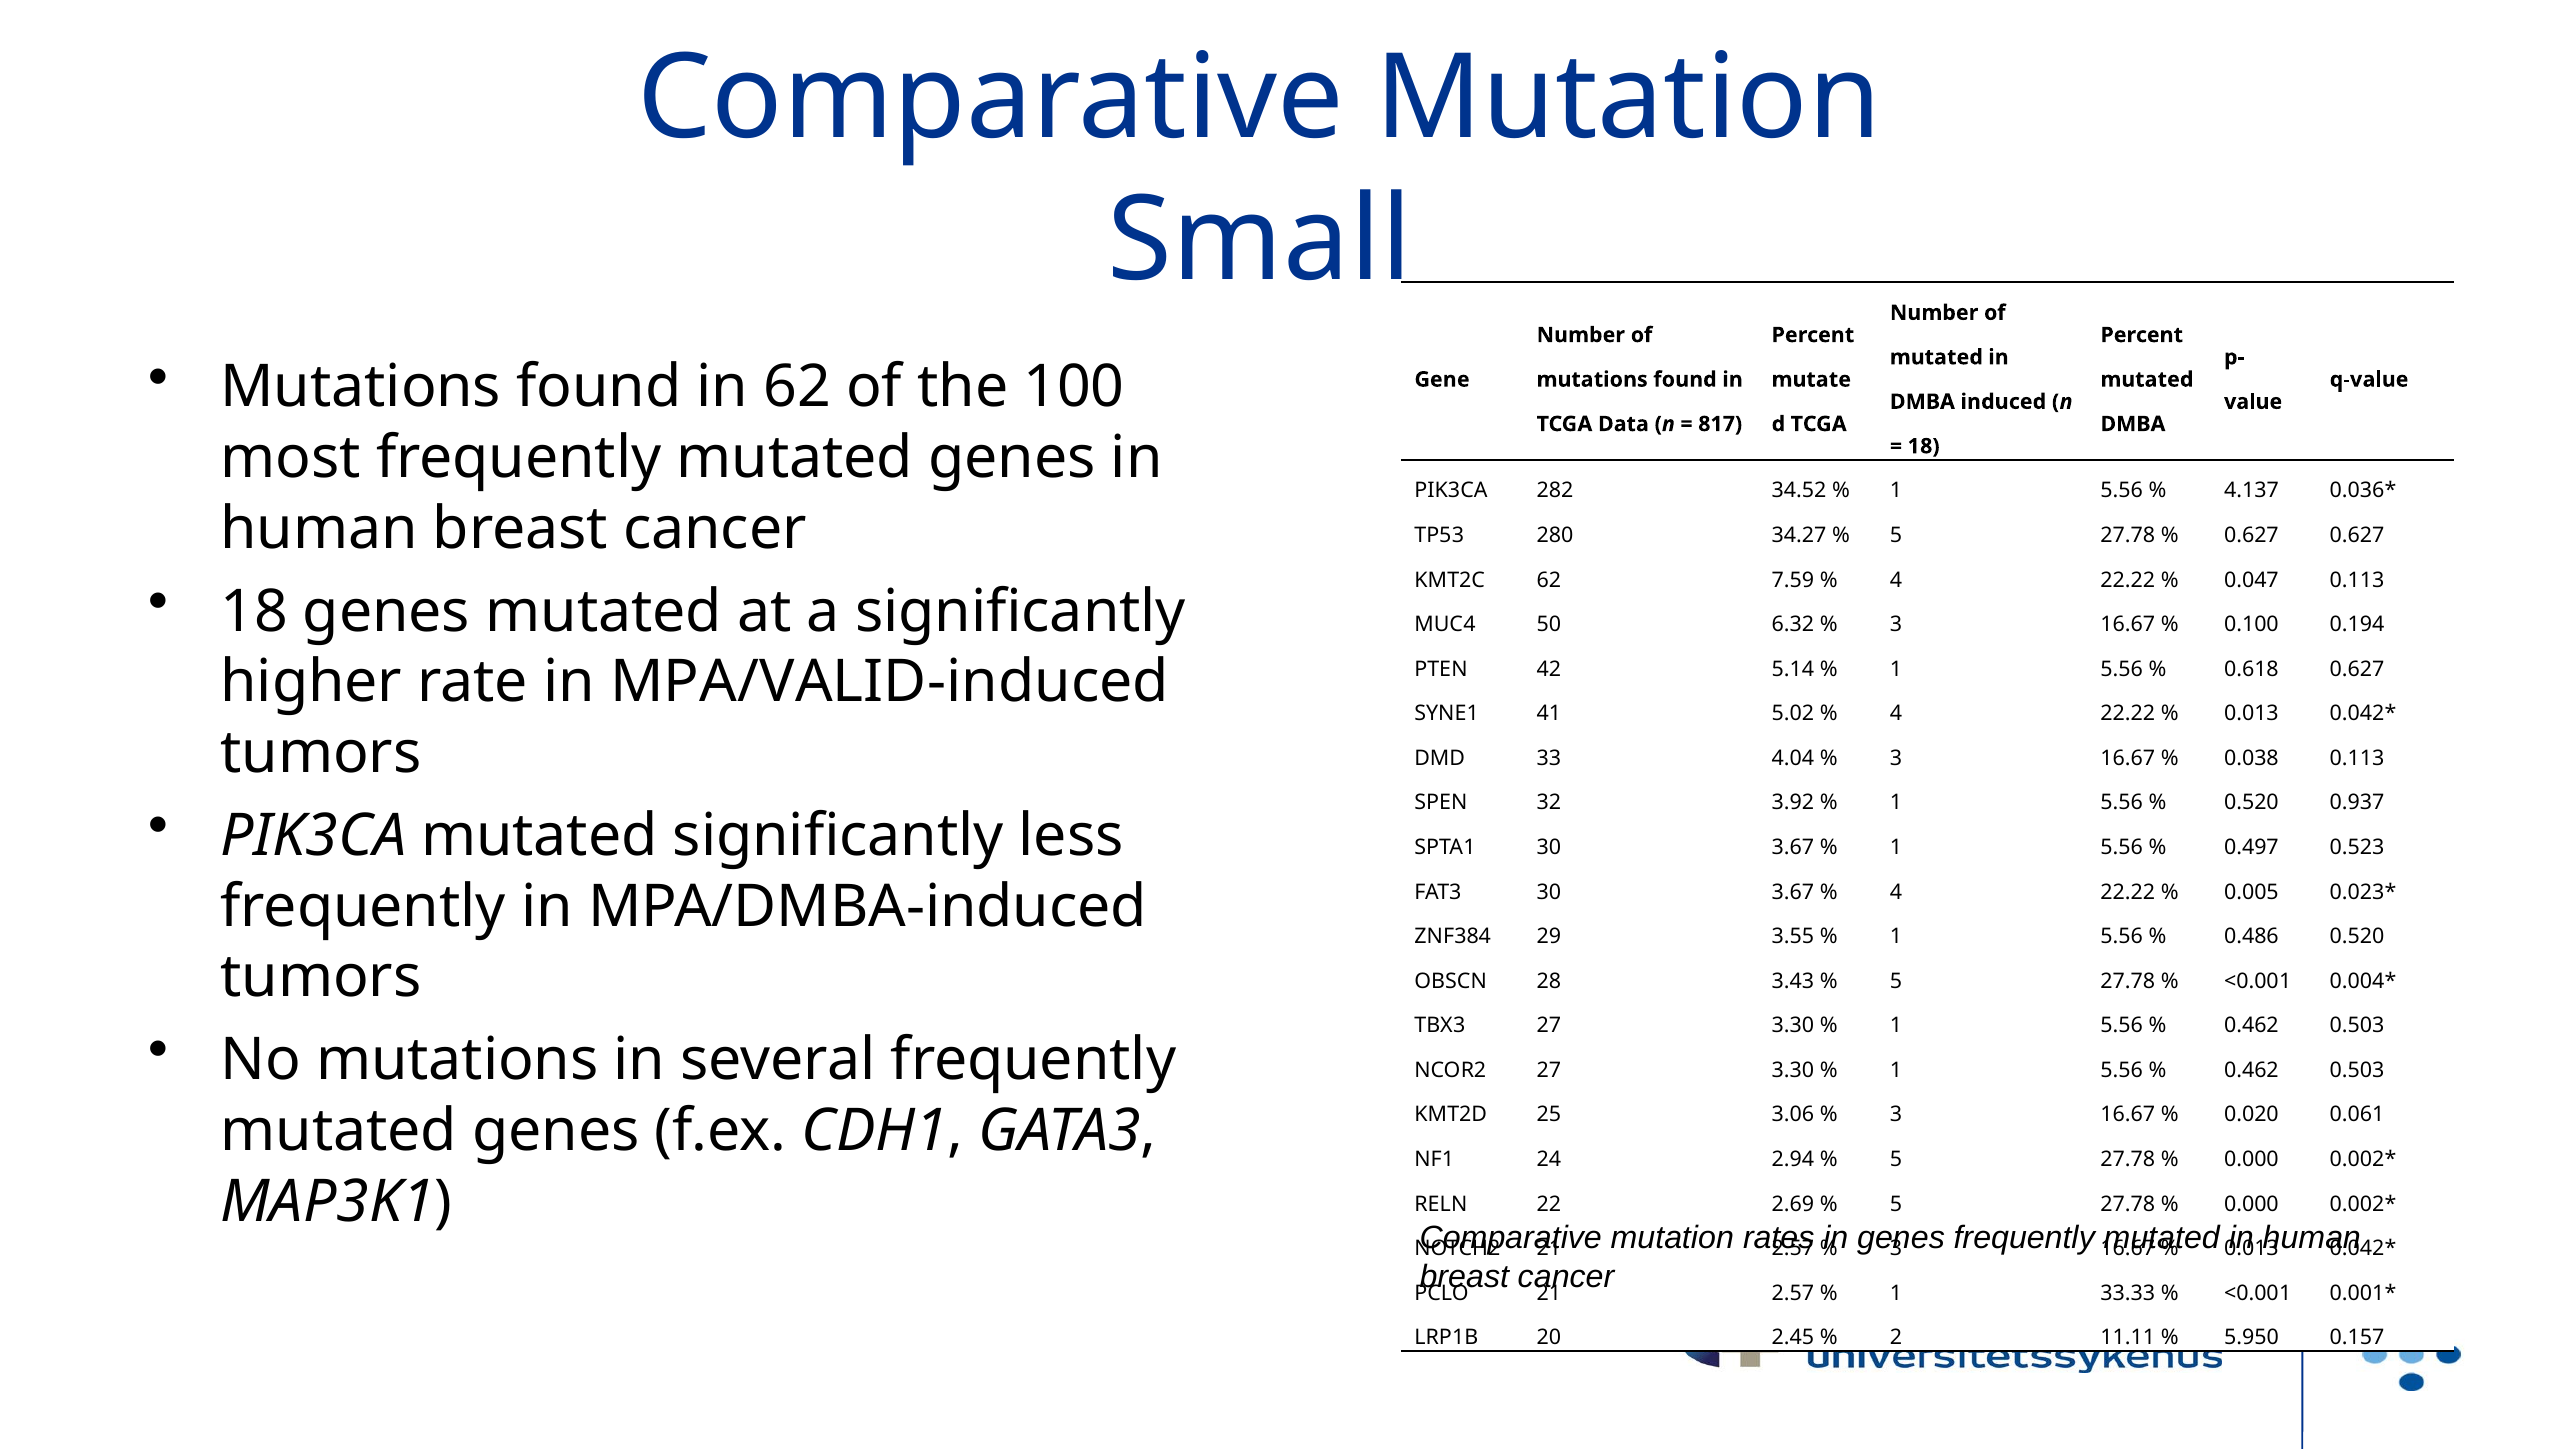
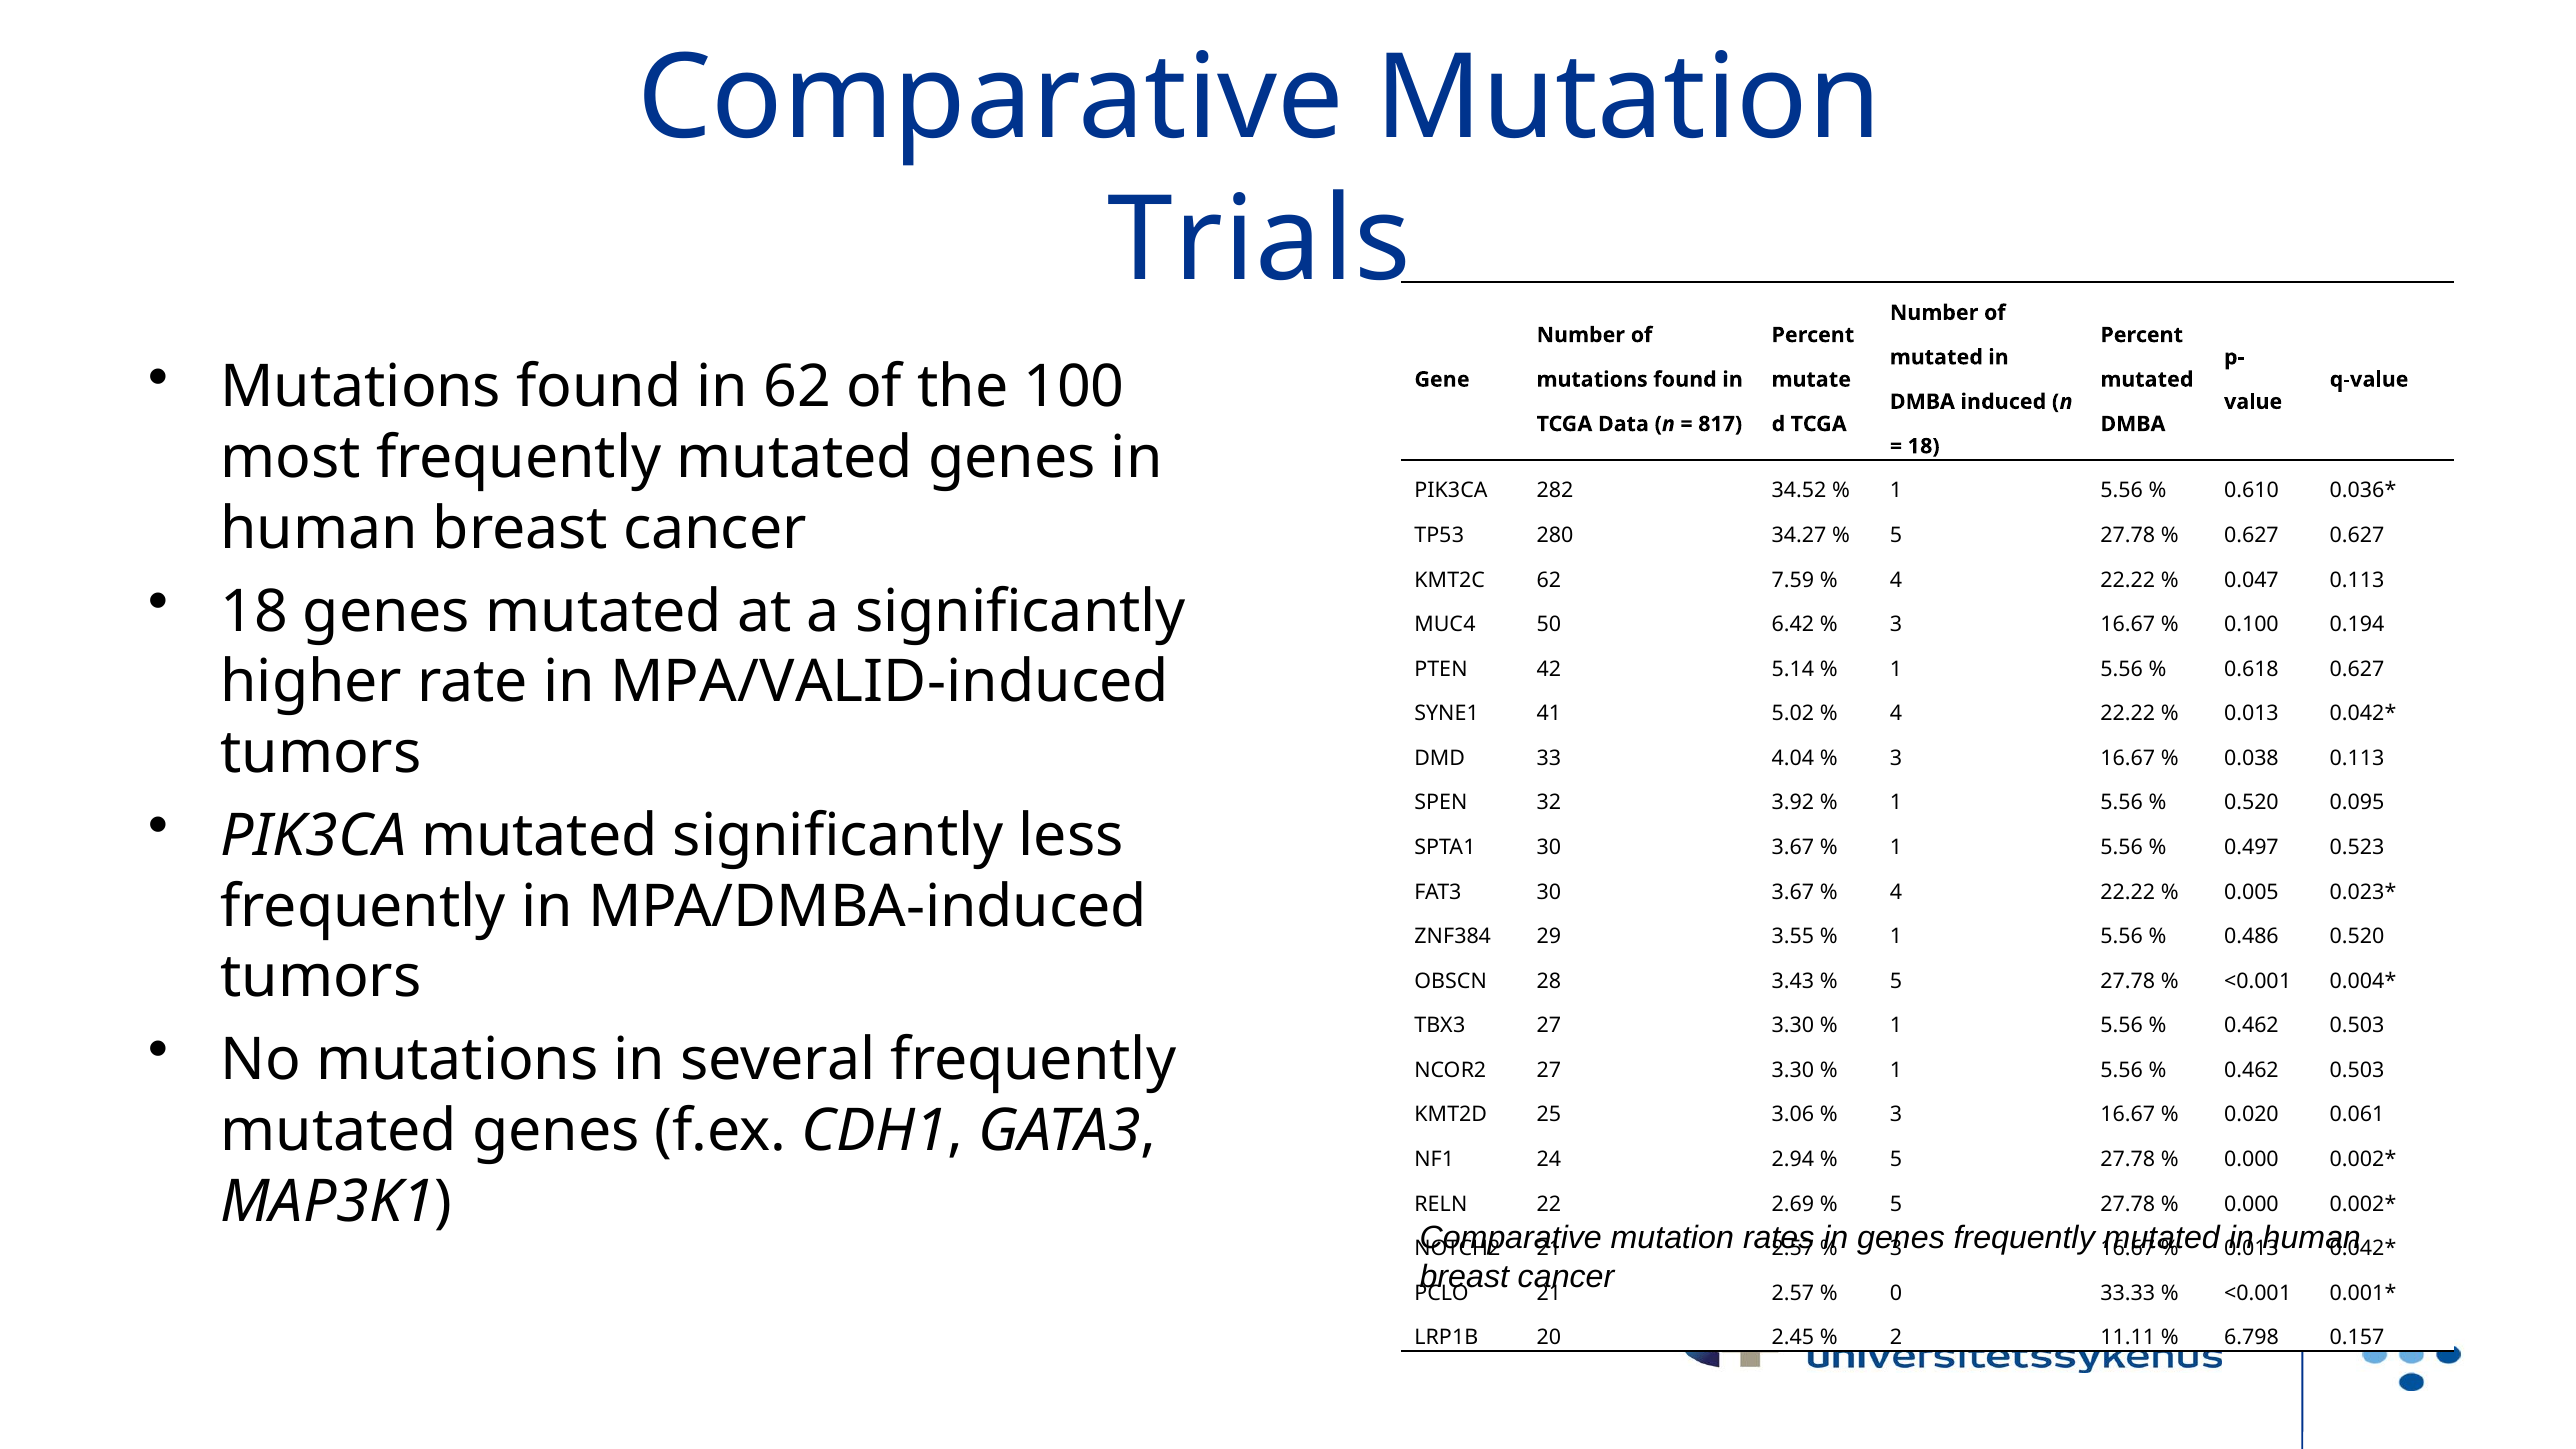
Small: Small -> Trials
4.137: 4.137 -> 0.610
6.32: 6.32 -> 6.42
0.937: 0.937 -> 0.095
1 at (1896, 1293): 1 -> 0
5.950: 5.950 -> 6.798
